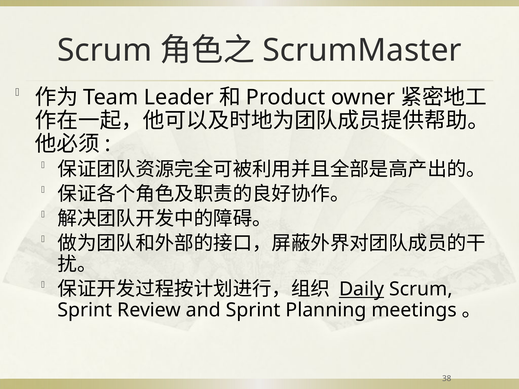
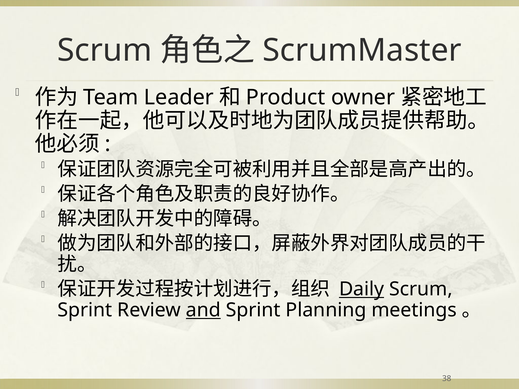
and underline: none -> present
